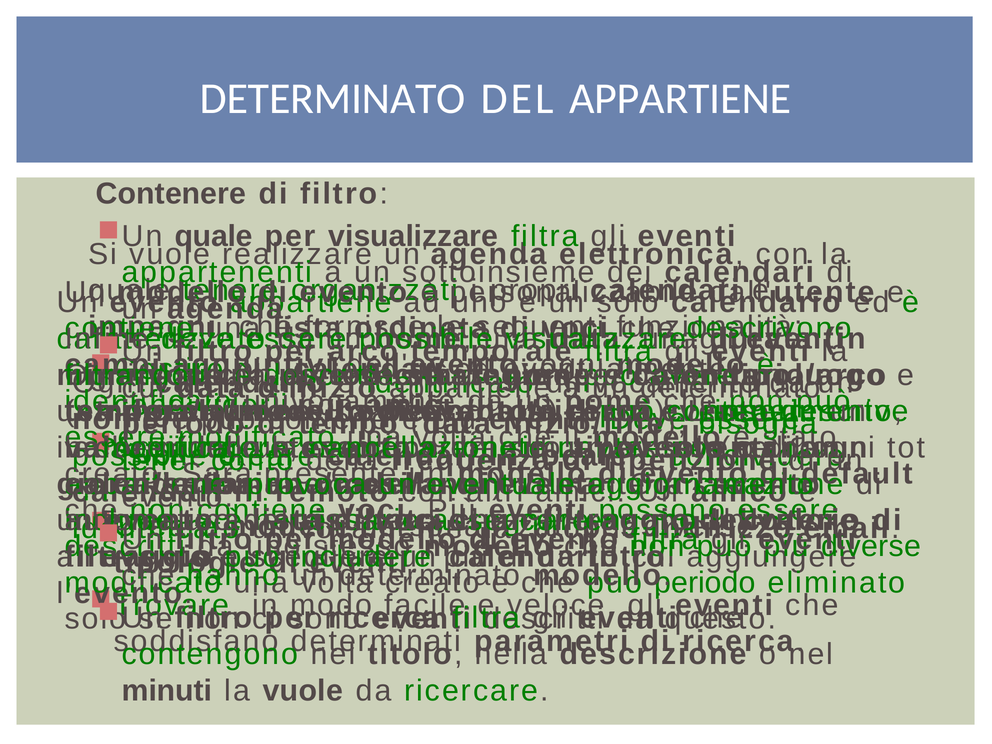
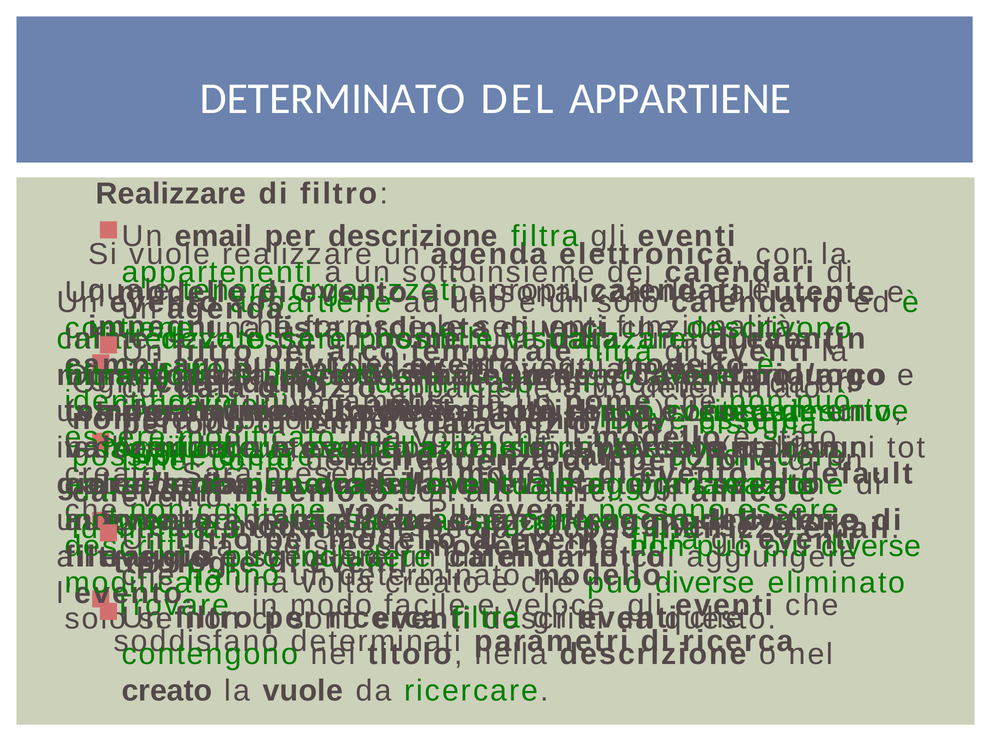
Contenere at (171, 194): Contenere -> Realizzare
quale at (214, 236): quale -> email
visualizzare at (413, 236): visualizzare -> descrizione
periodo at (705, 583): periodo -> diverse
minuti at (167, 691): minuti -> creato
